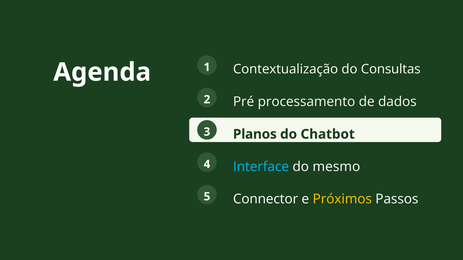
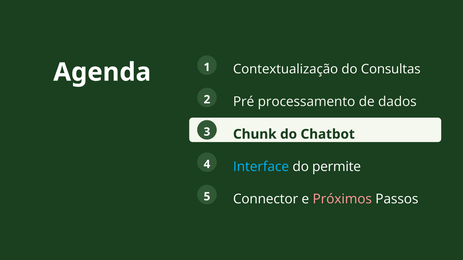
Planos: Planos -> Chunk
mesmo: mesmo -> permite
Próximos colour: yellow -> pink
